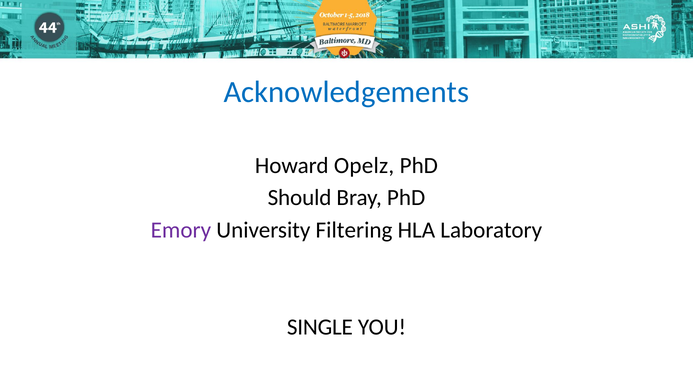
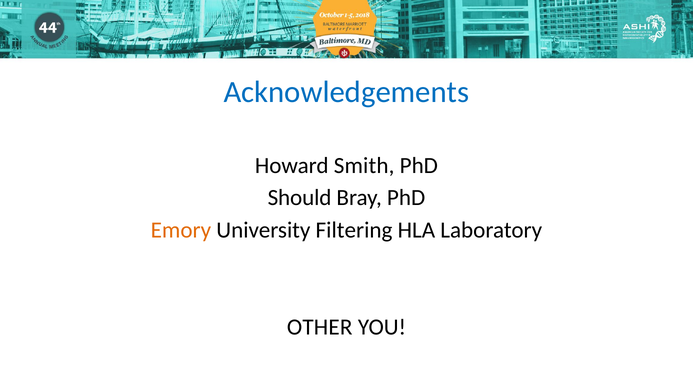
Opelz: Opelz -> Smith
Emory colour: purple -> orange
SINGLE: SINGLE -> OTHER
